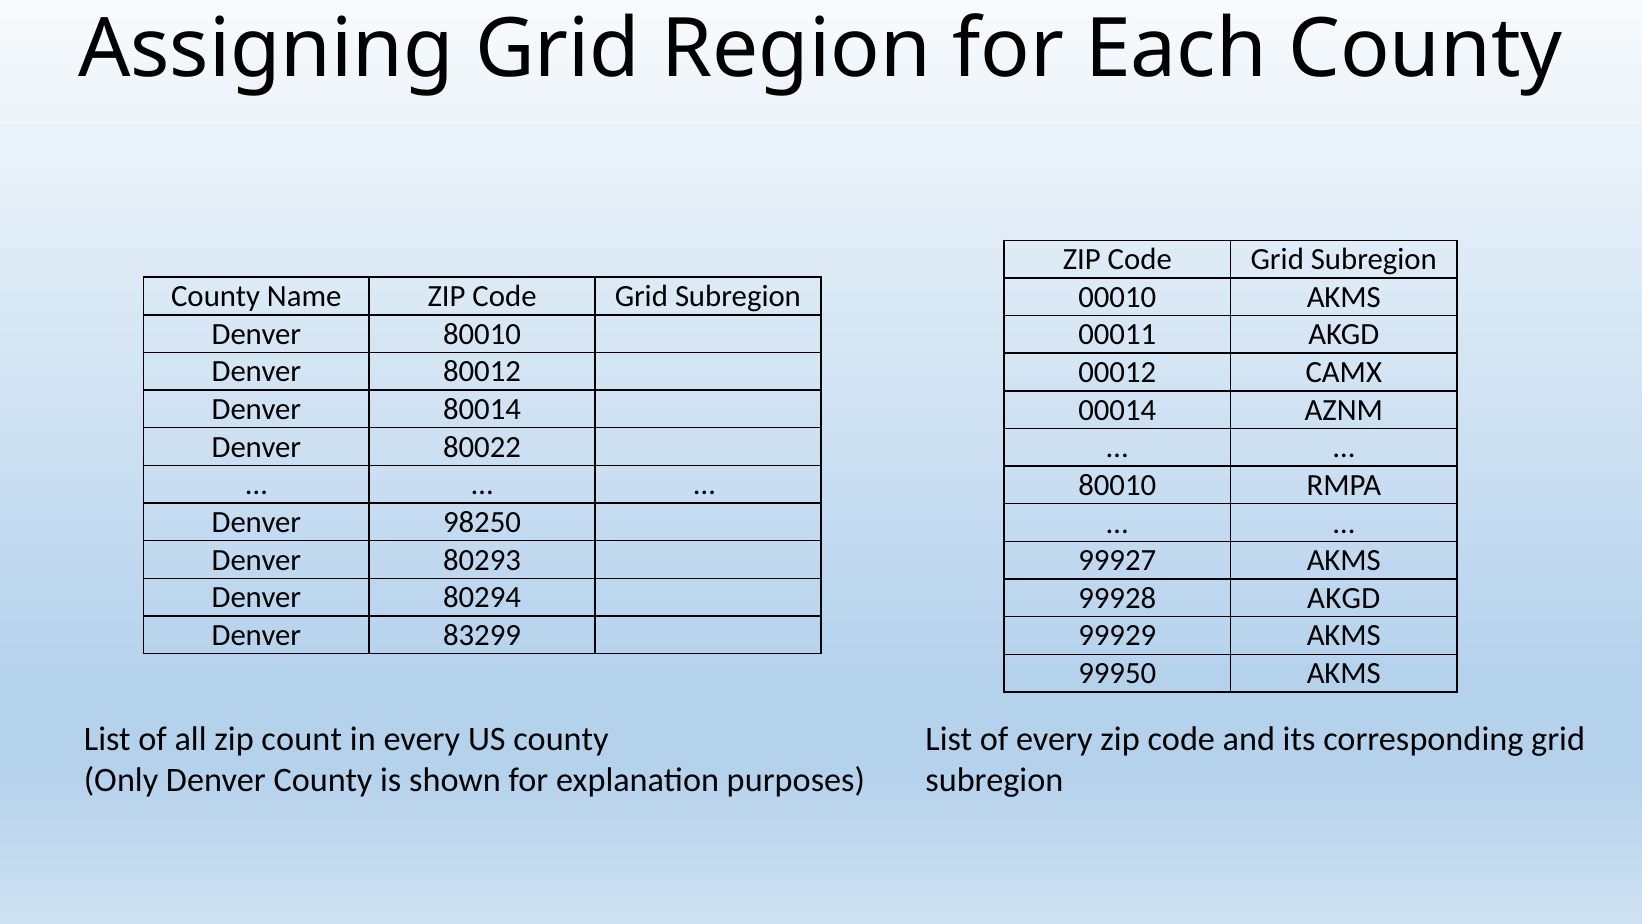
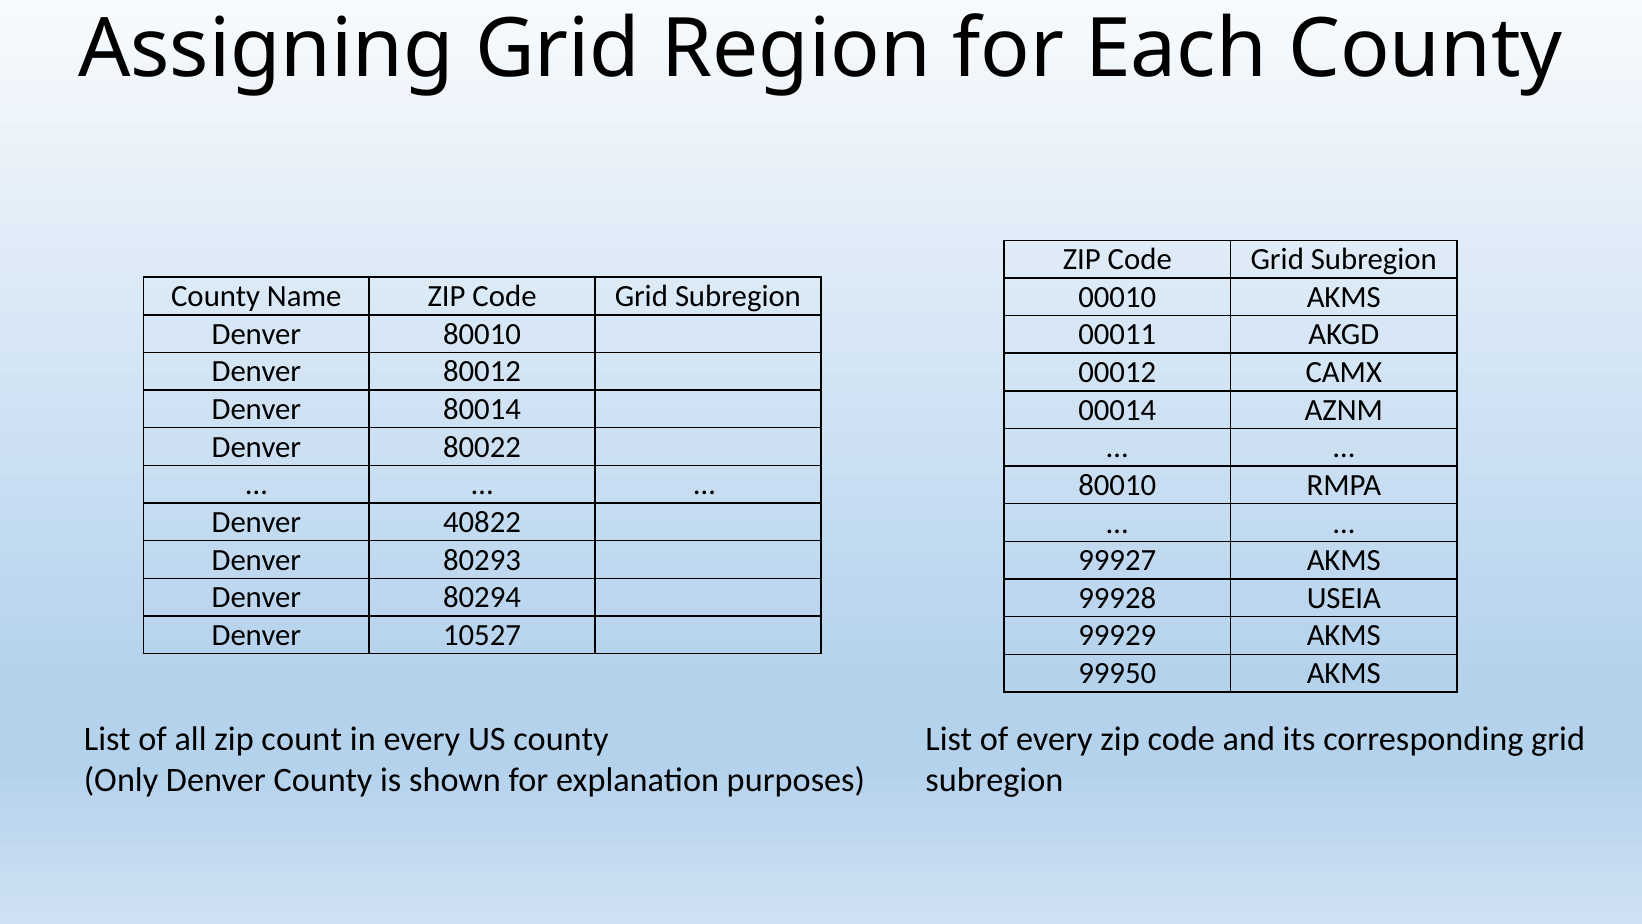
98250: 98250 -> 40822
99928 AKGD: AKGD -> USEIA
83299: 83299 -> 10527
